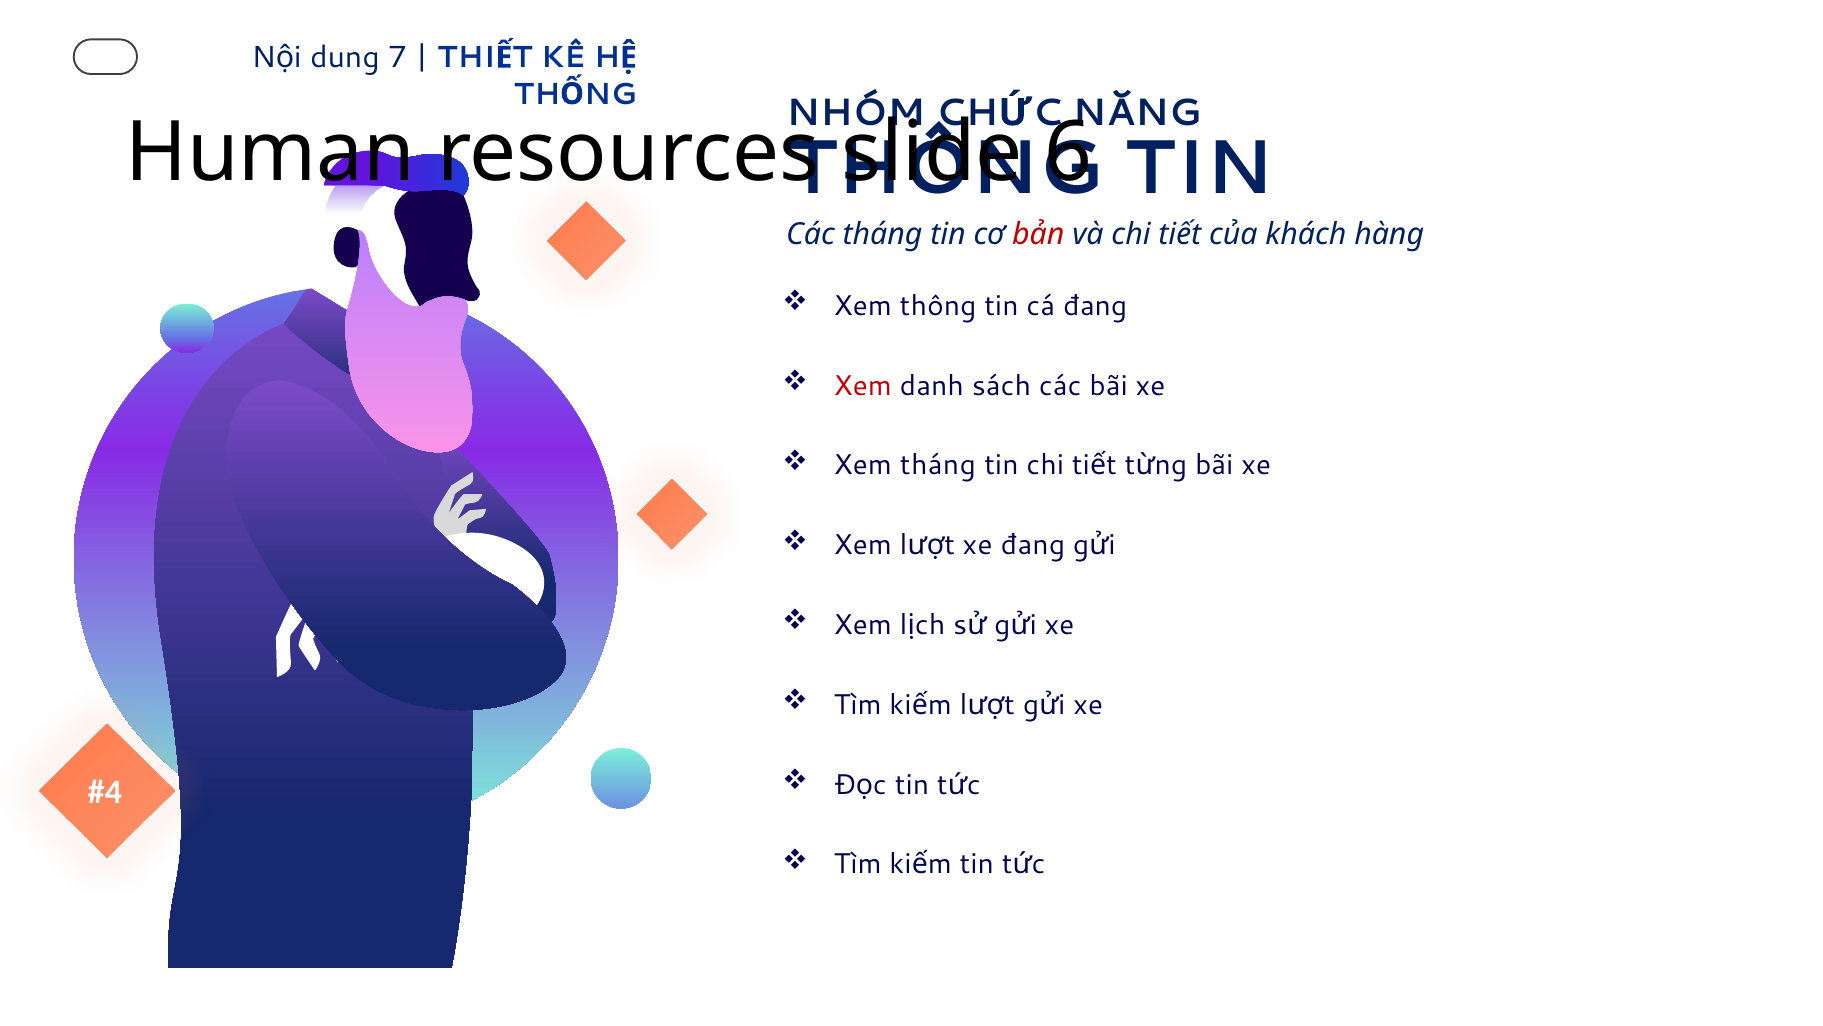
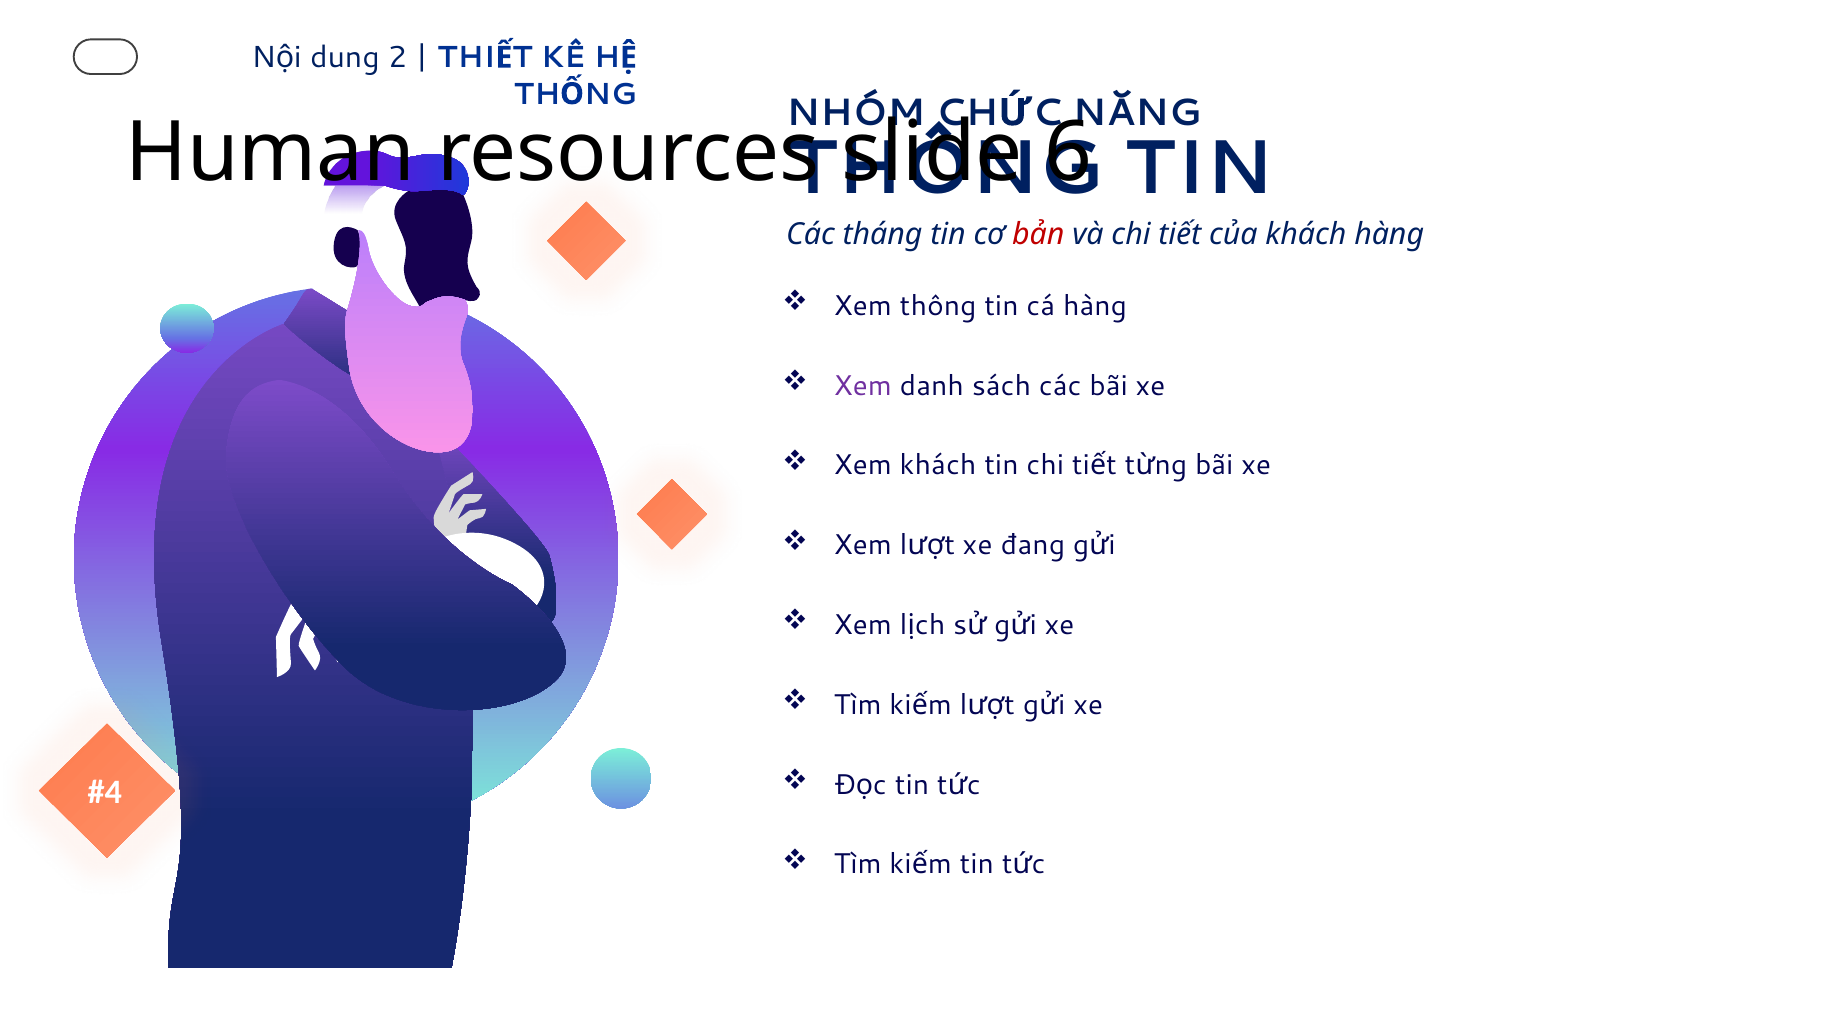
7: 7 -> 2
cá đang: đang -> hàng
Xem at (863, 385) colour: red -> purple
Xem tháng: tháng -> khách
